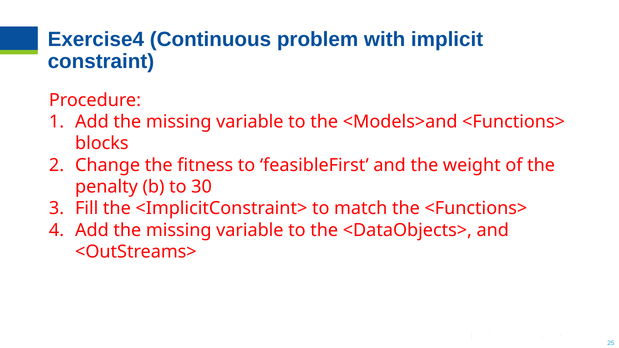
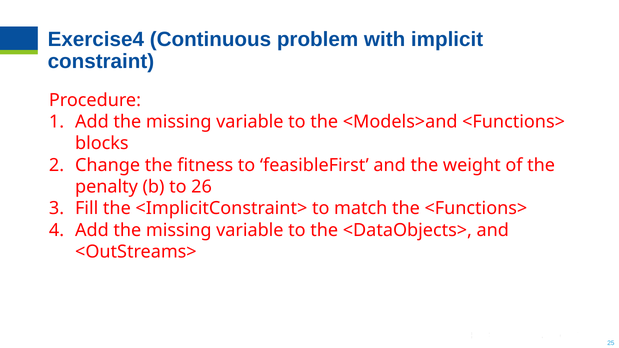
30: 30 -> 26
